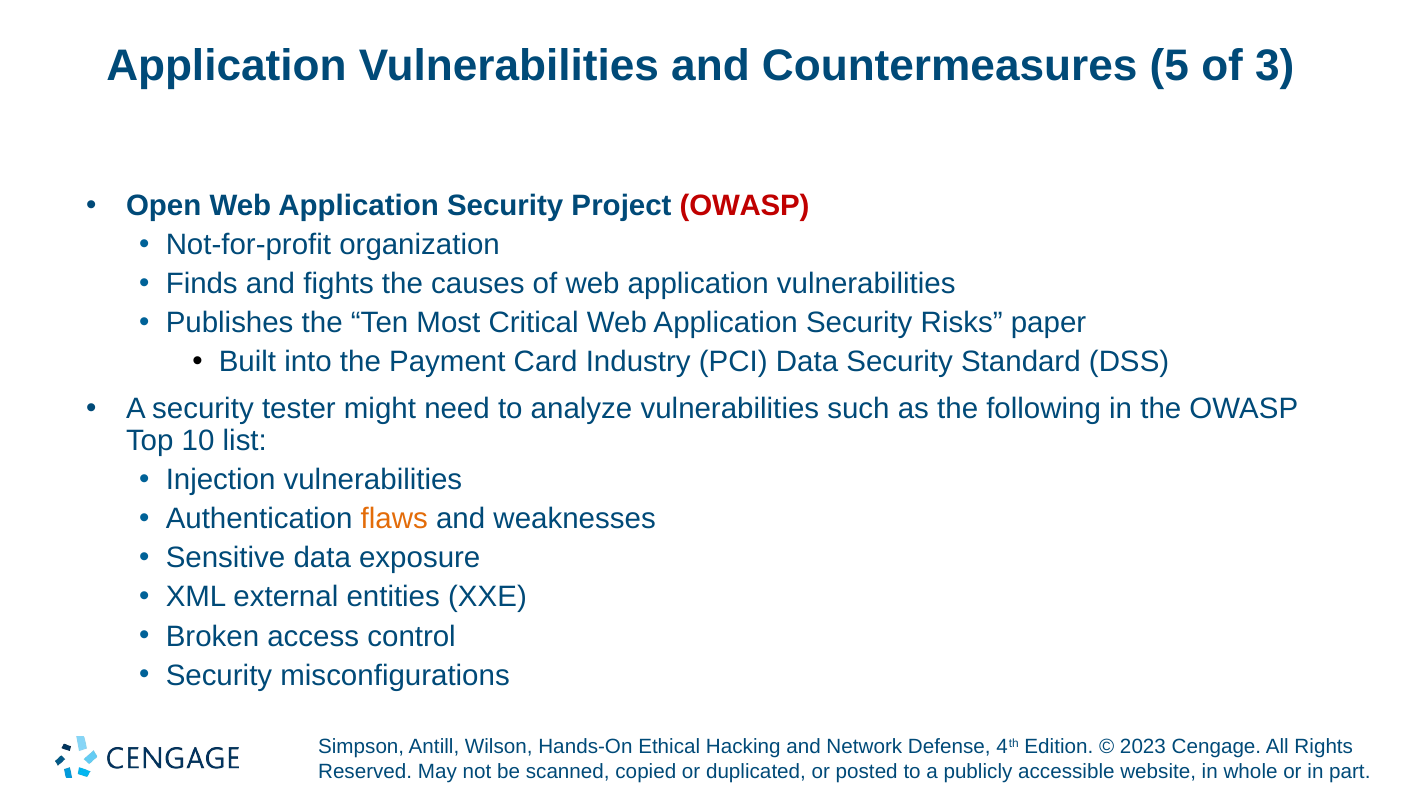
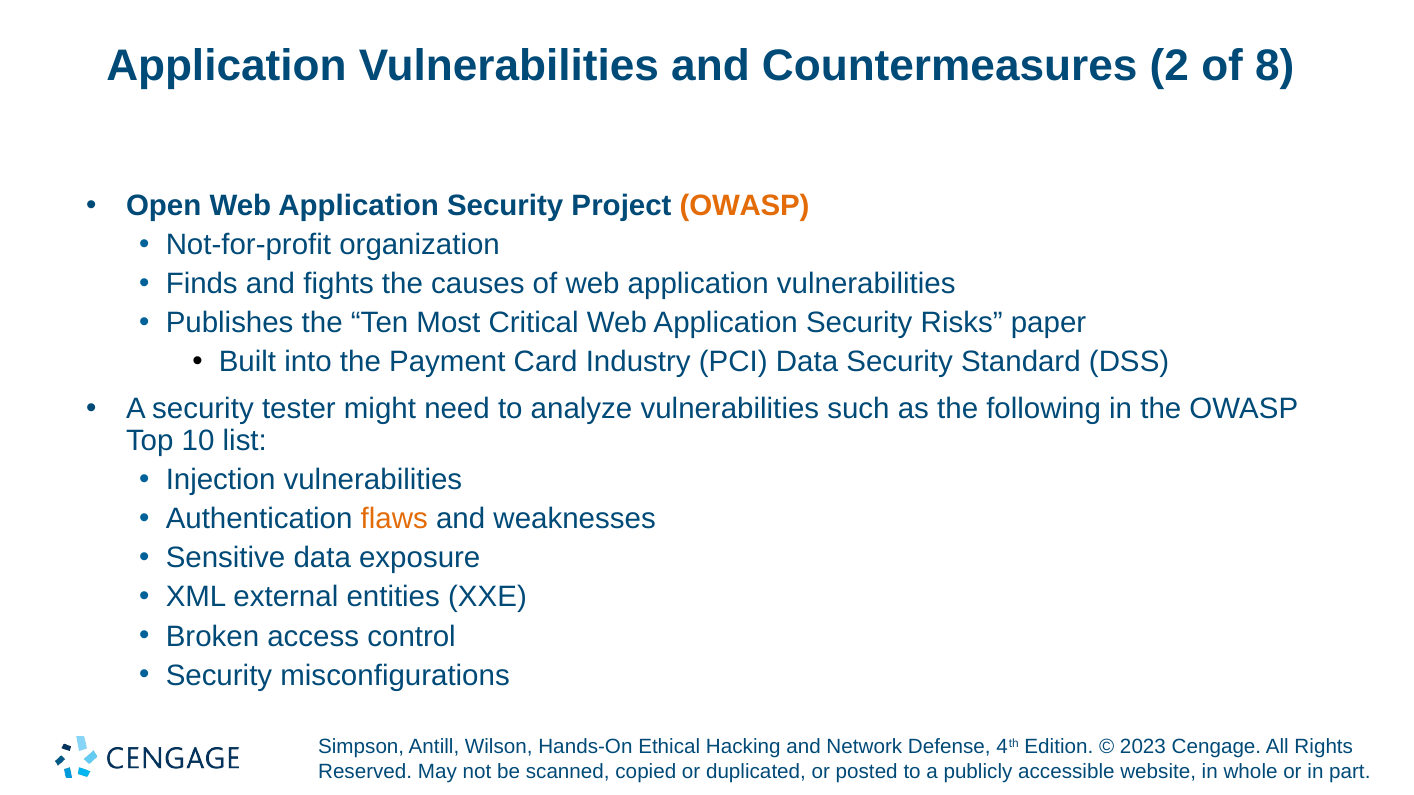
5: 5 -> 2
3: 3 -> 8
OWASP at (745, 206) colour: red -> orange
